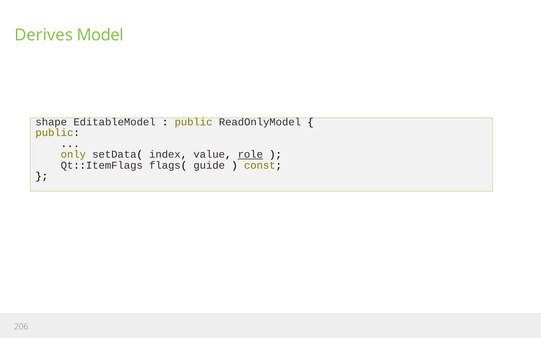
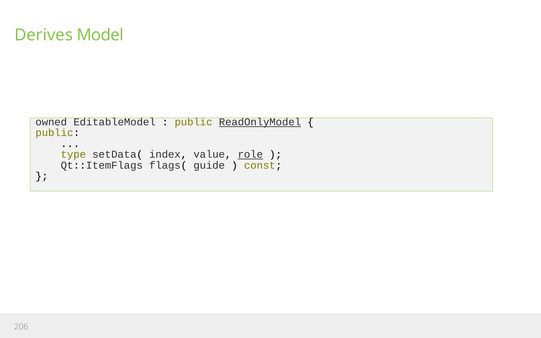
shape: shape -> owned
ReadOnlyModel underline: none -> present
only: only -> type
